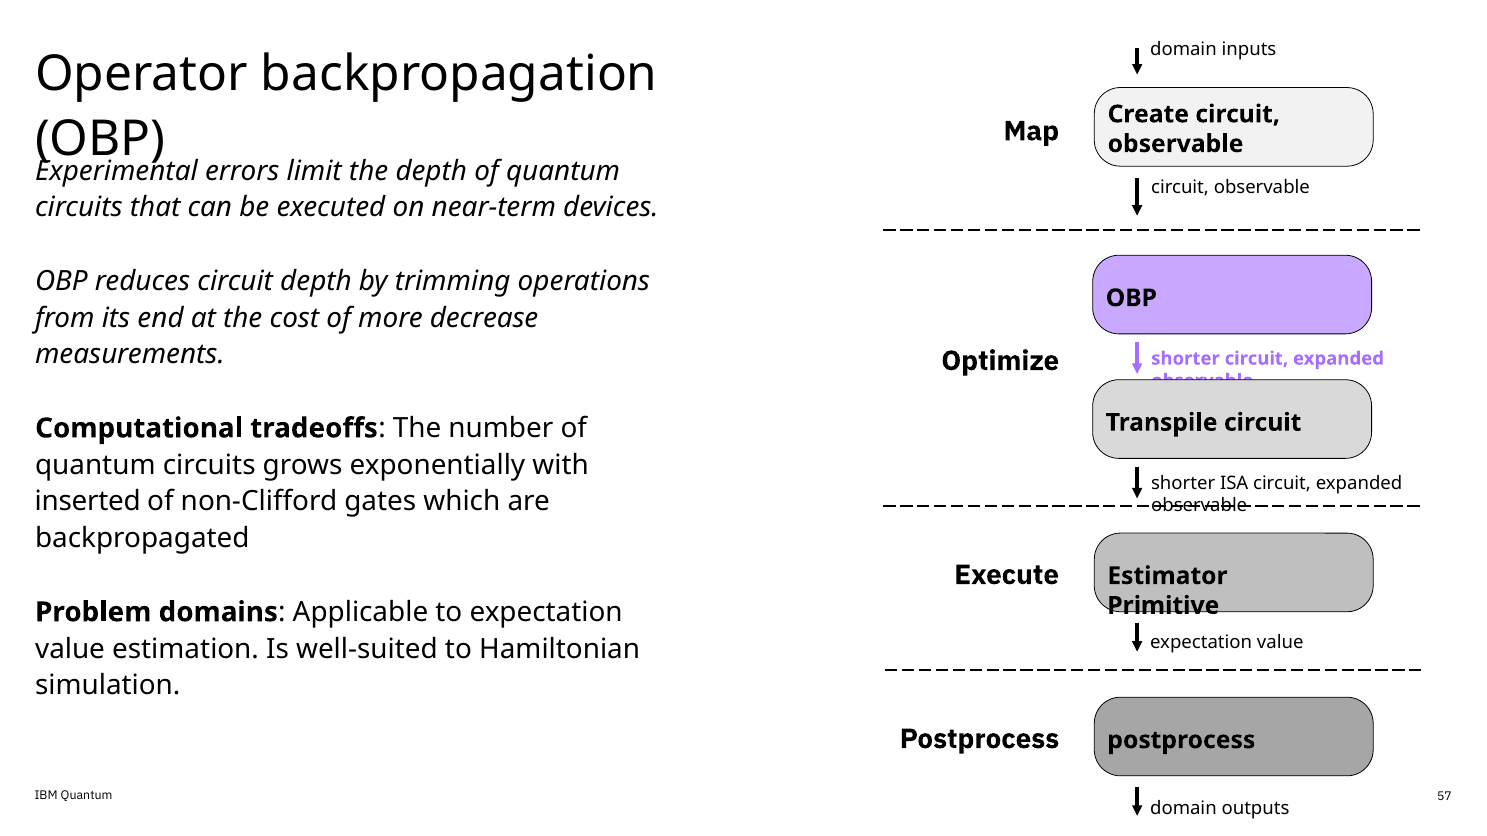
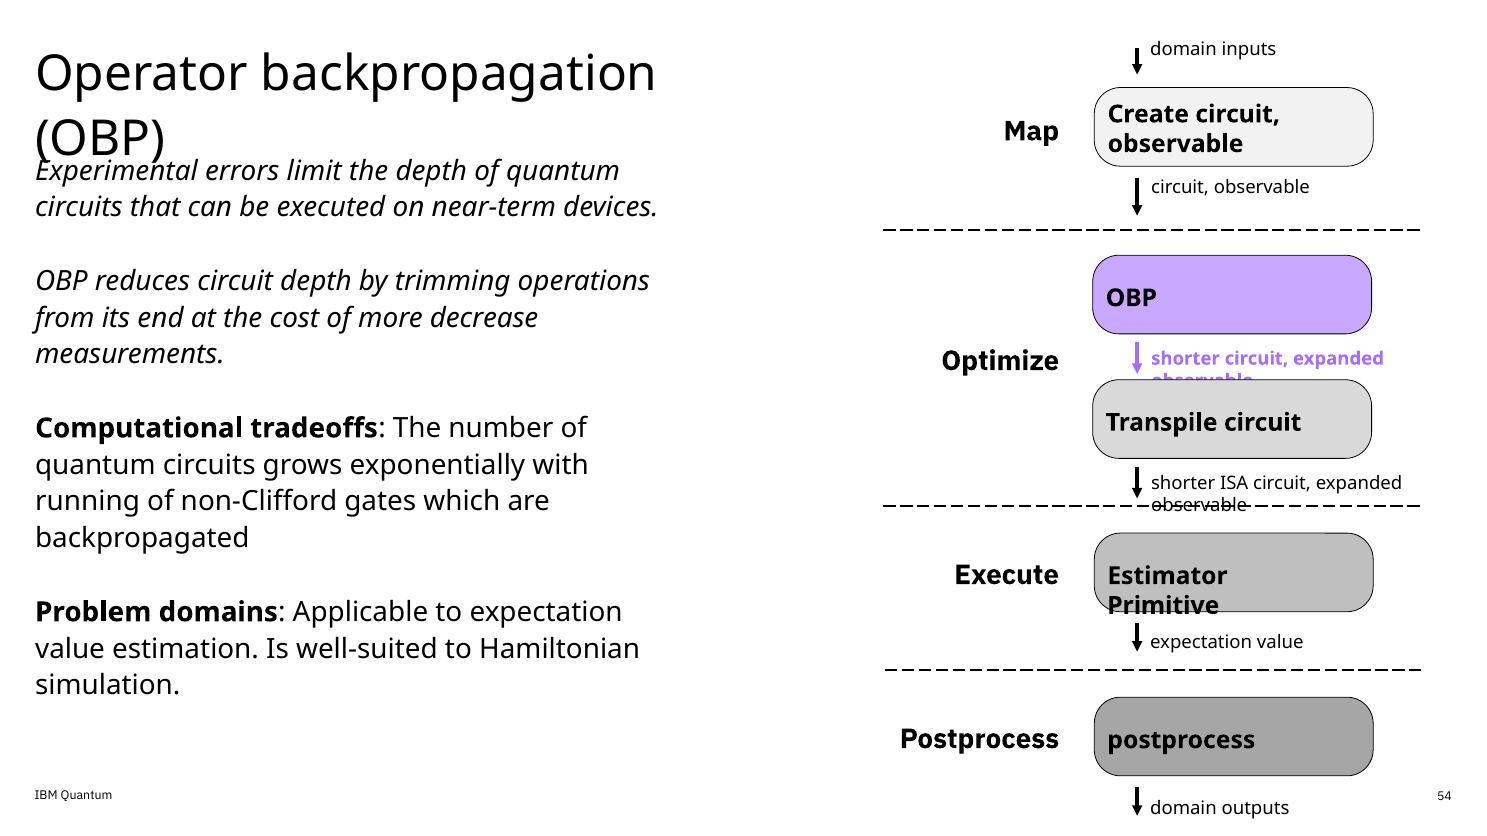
inserted: inserted -> running
57: 57 -> 54
